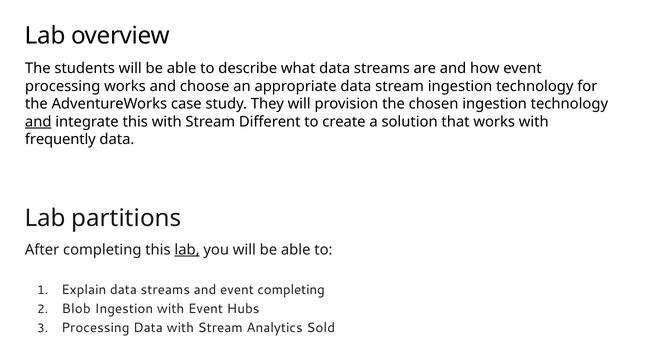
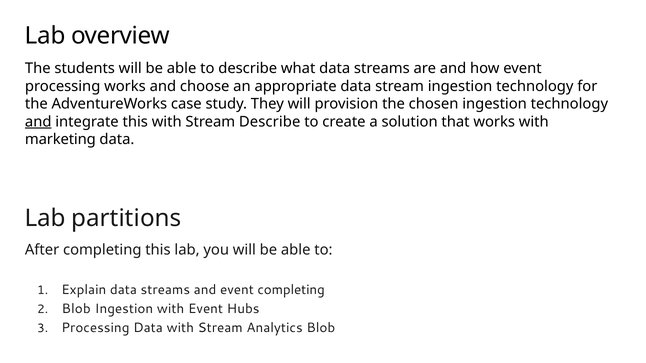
Stream Different: Different -> Describe
frequently: frequently -> marketing
lab at (187, 250) underline: present -> none
Analytics Sold: Sold -> Blob
